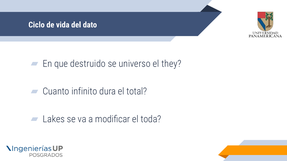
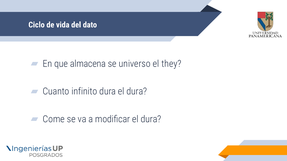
destruido: destruido -> almacena
dura el total: total -> dura
Lakes: Lakes -> Come
modificar el toda: toda -> dura
